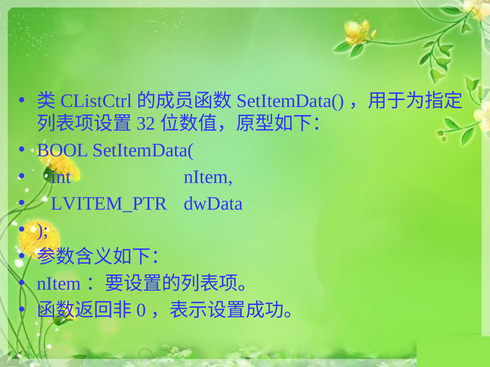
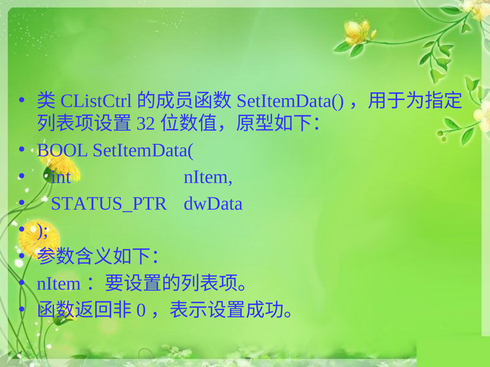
LVITEM_PTR: LVITEM_PTR -> STATUS_PTR
